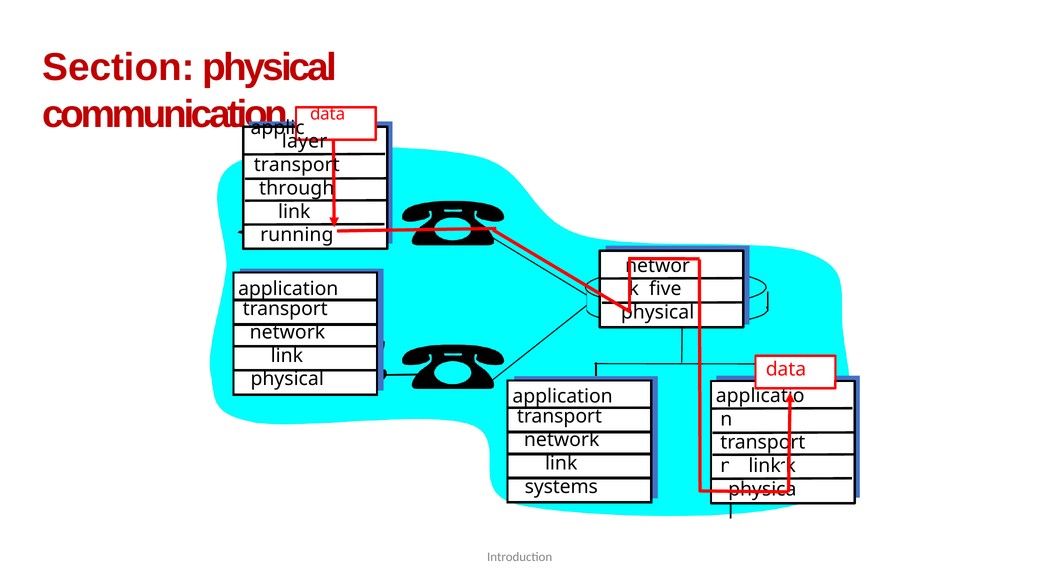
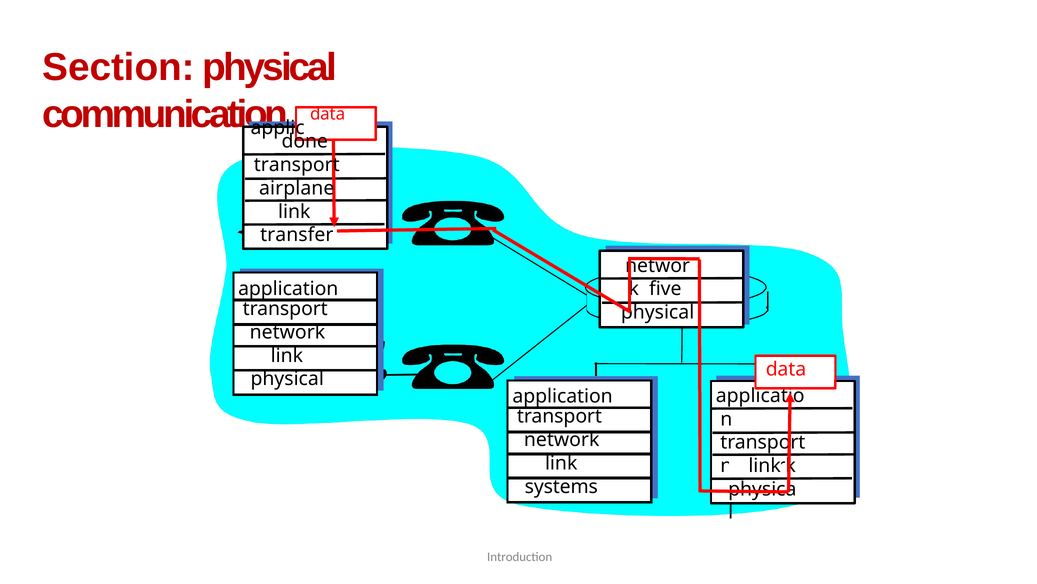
layer: layer -> done
through: through -> airplane
running: running -> transfer
